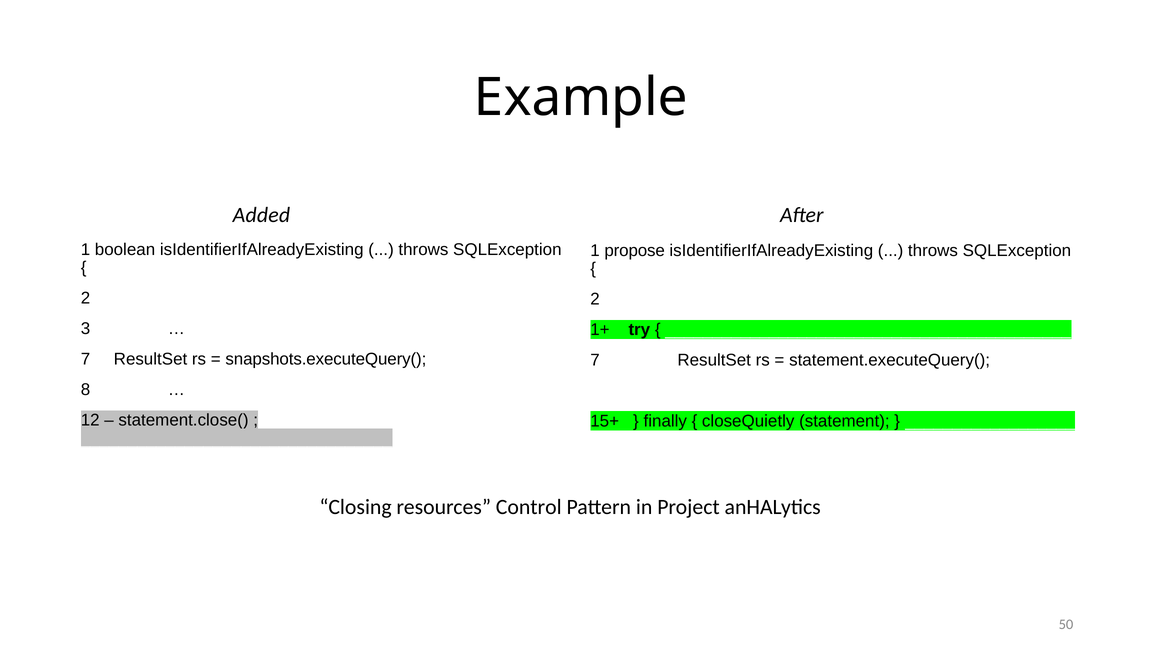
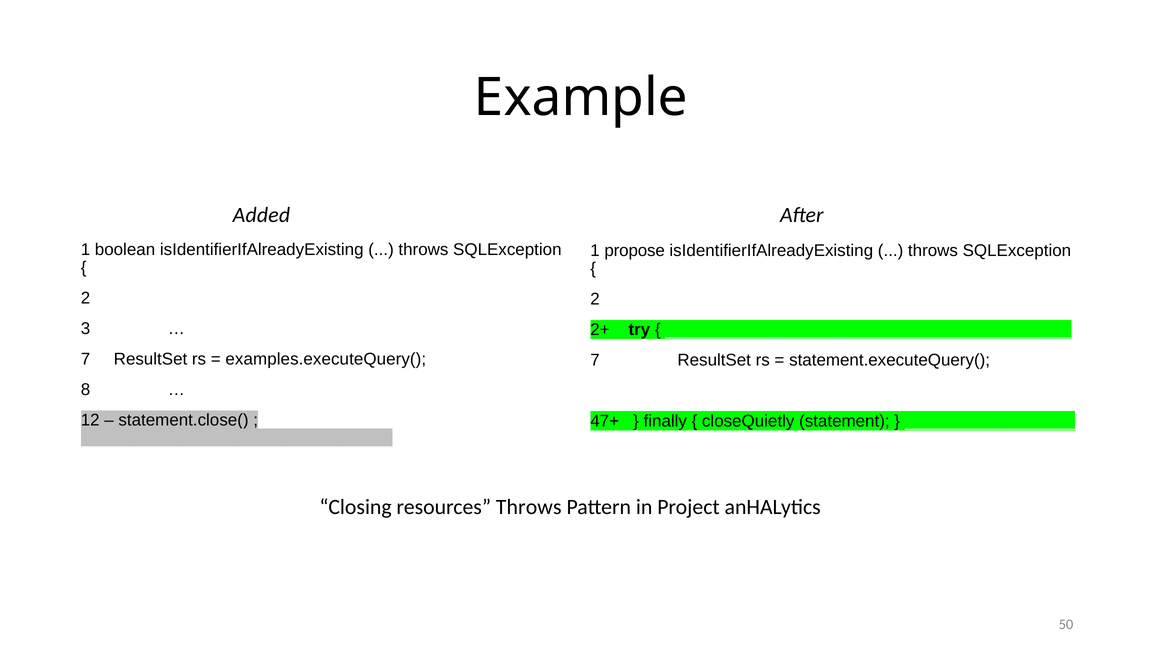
1+: 1+ -> 2+
snapshots.executeQuery(: snapshots.executeQuery( -> examples.executeQuery(
15+: 15+ -> 47+
resources Control: Control -> Throws
